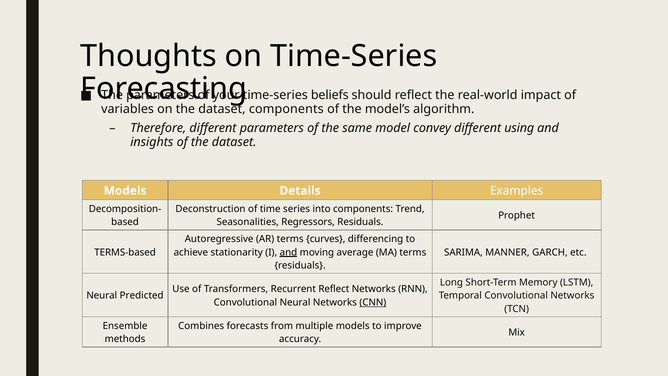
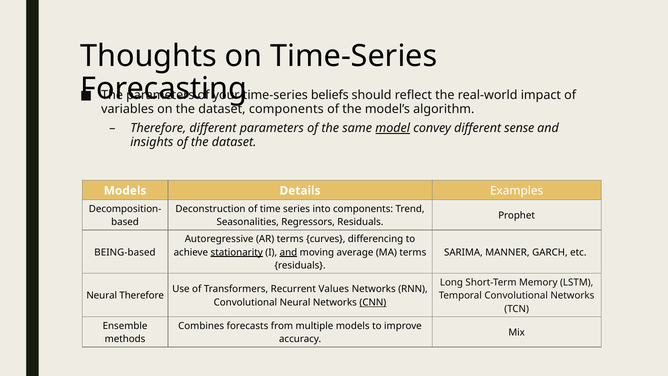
model underline: none -> present
using: using -> sense
TERMS-based: TERMS-based -> BEING-based
stationarity underline: none -> present
Recurrent Reflect: Reflect -> Values
Neural Predicted: Predicted -> Therefore
